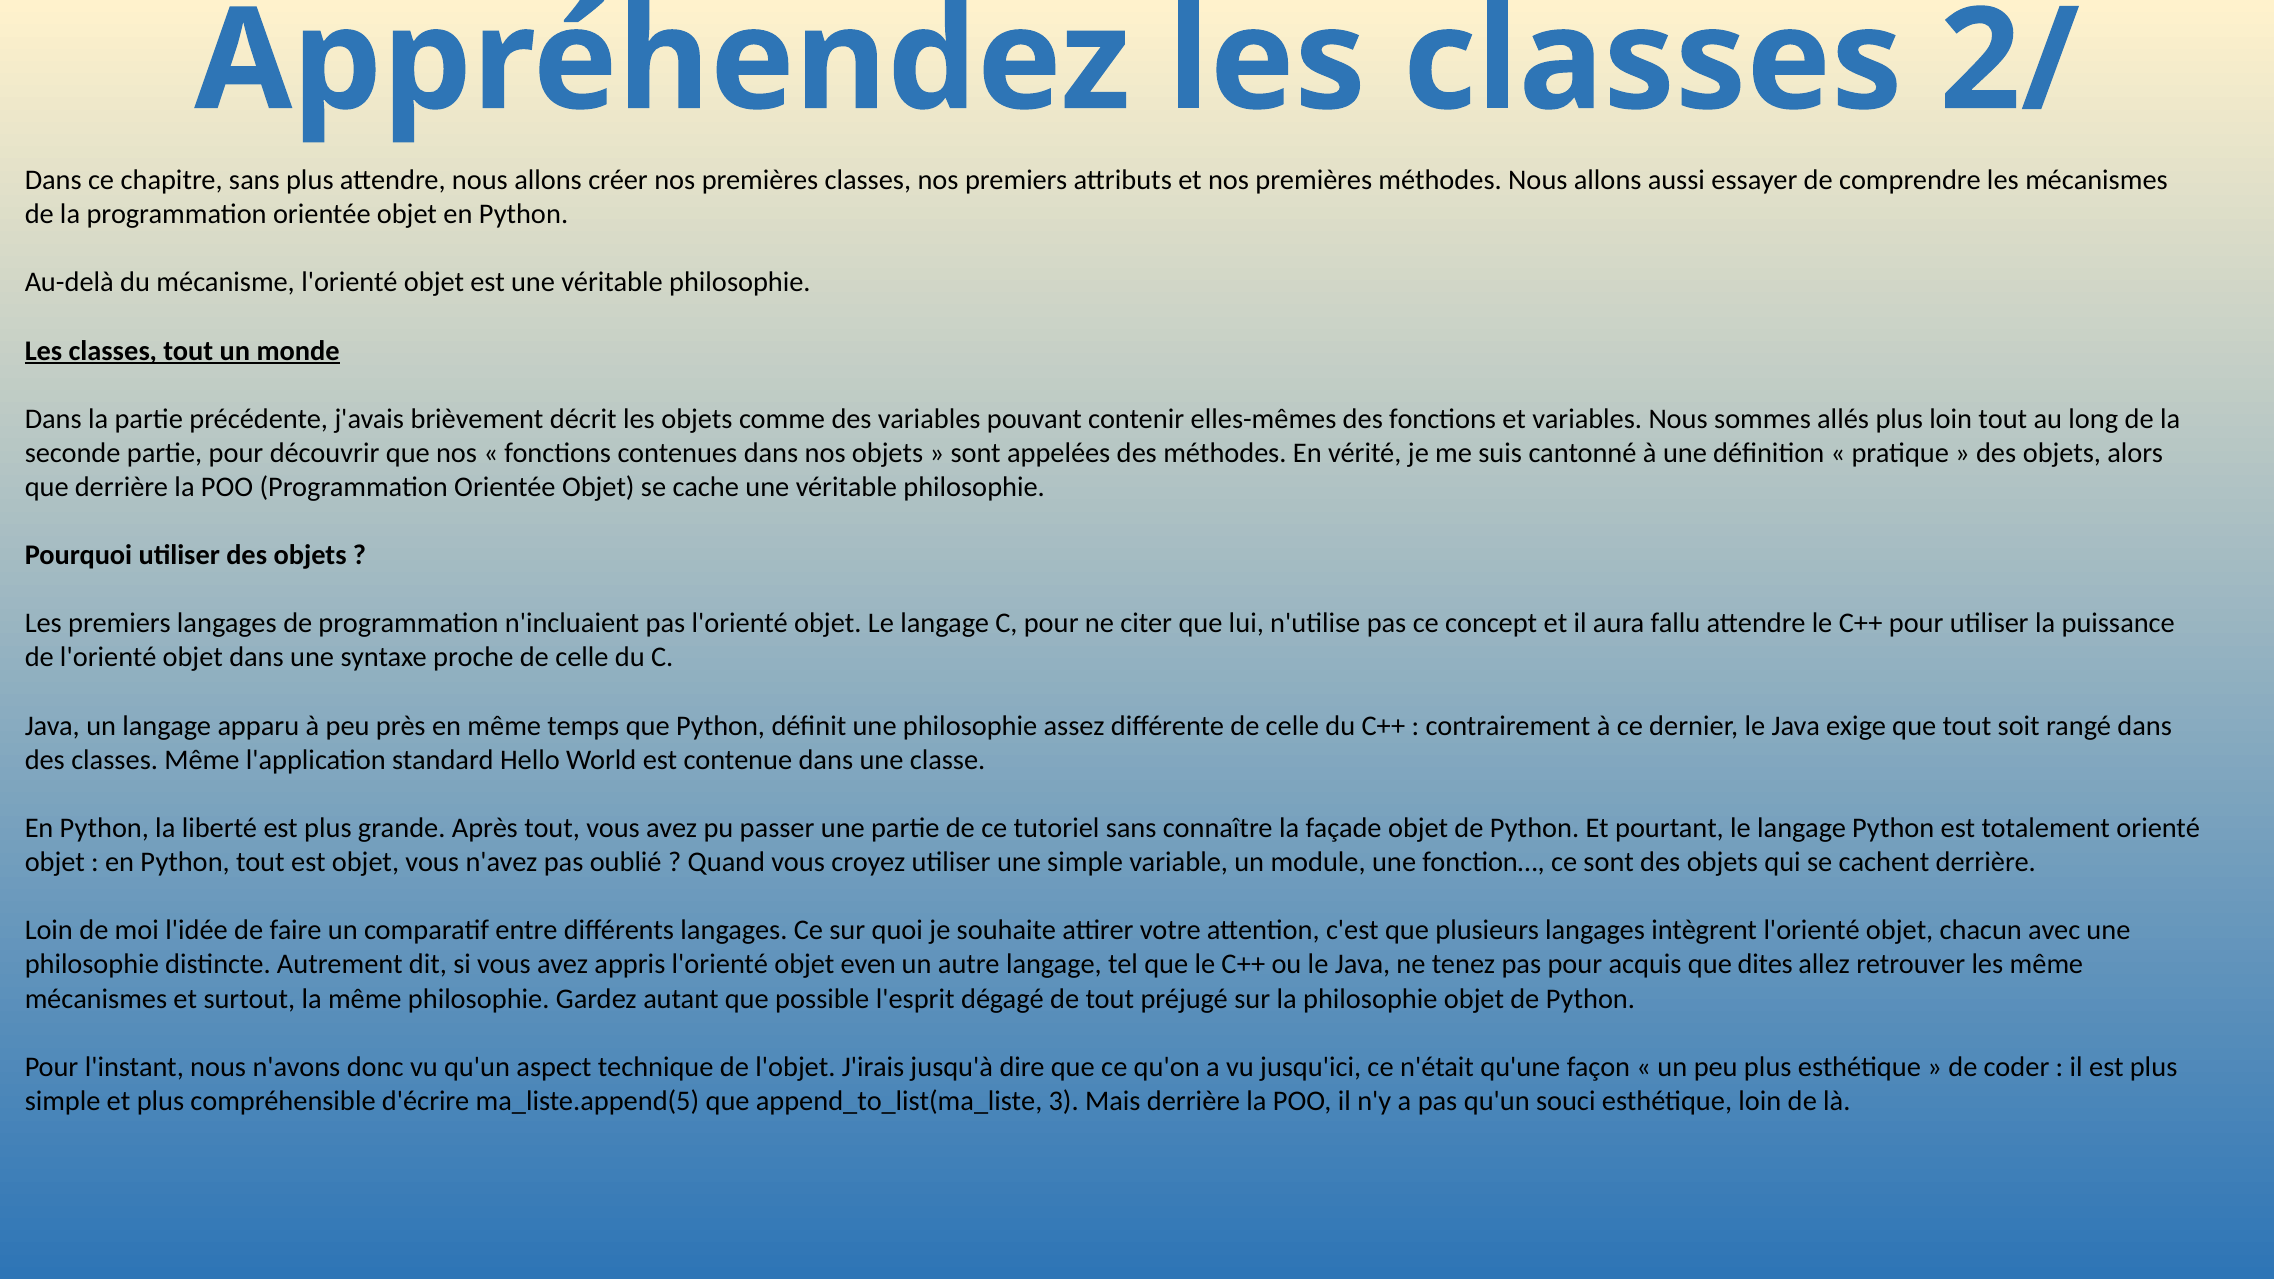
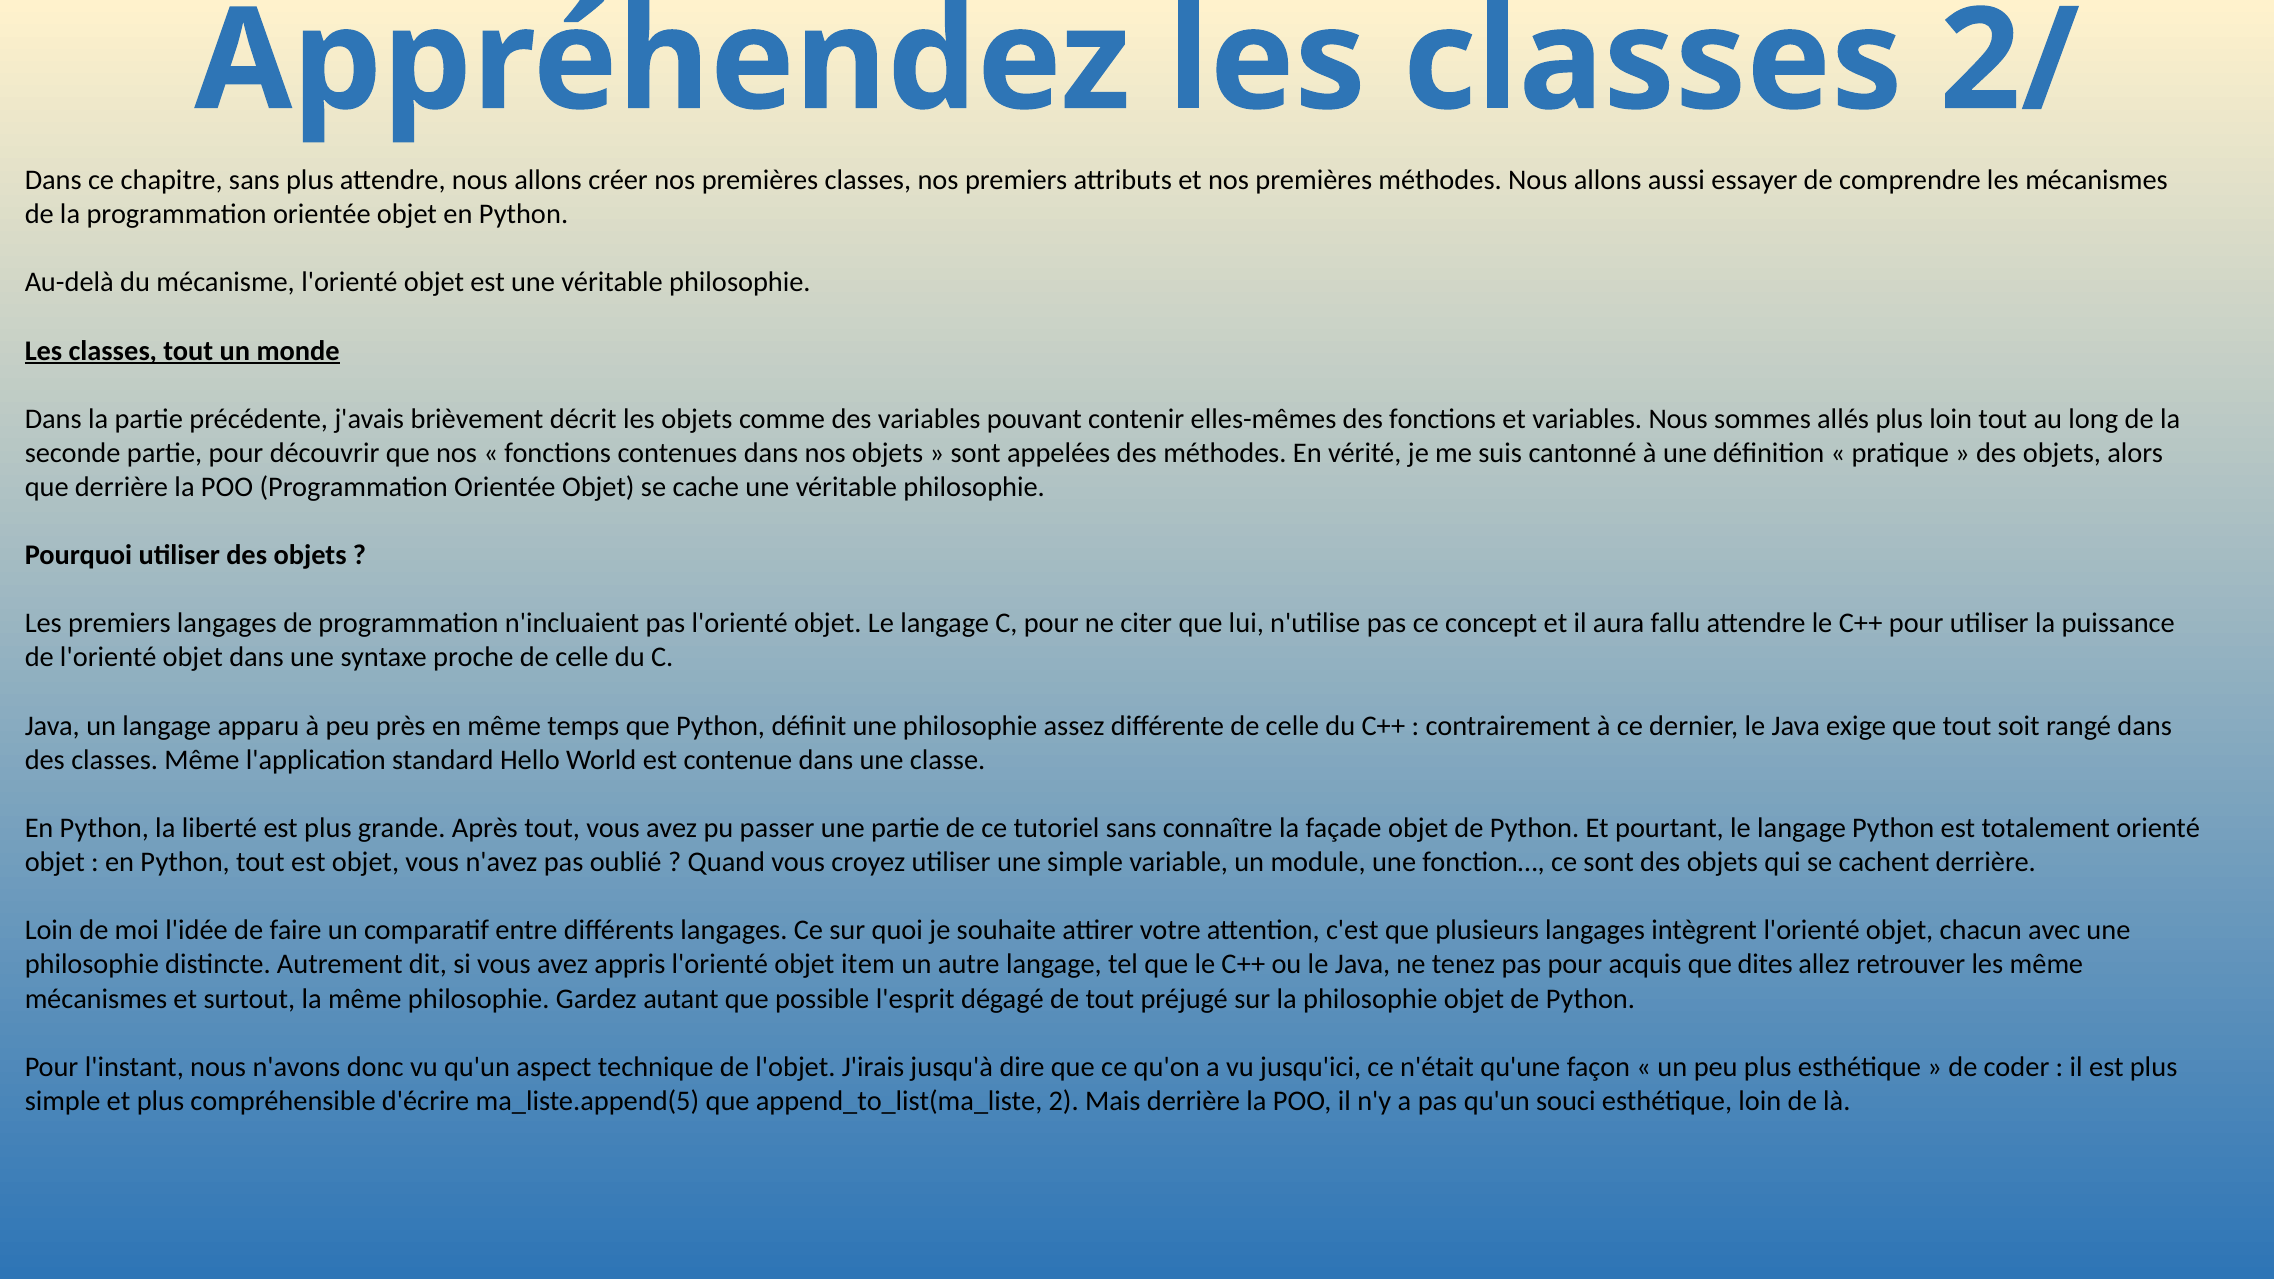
even: even -> item
3: 3 -> 2
